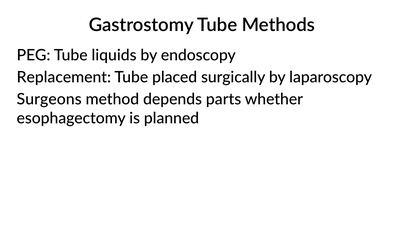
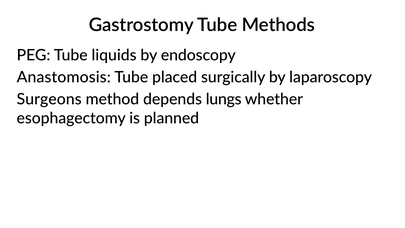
Replacement: Replacement -> Anastomosis
parts: parts -> lungs
